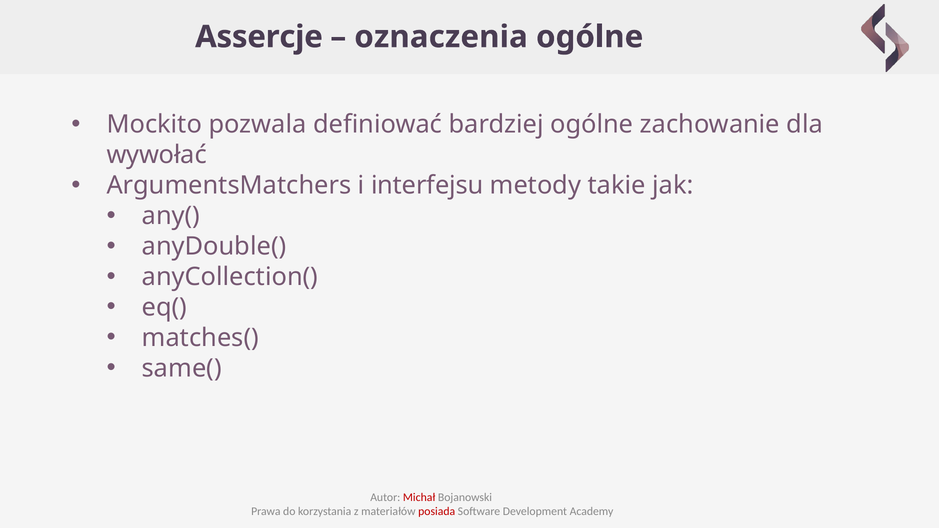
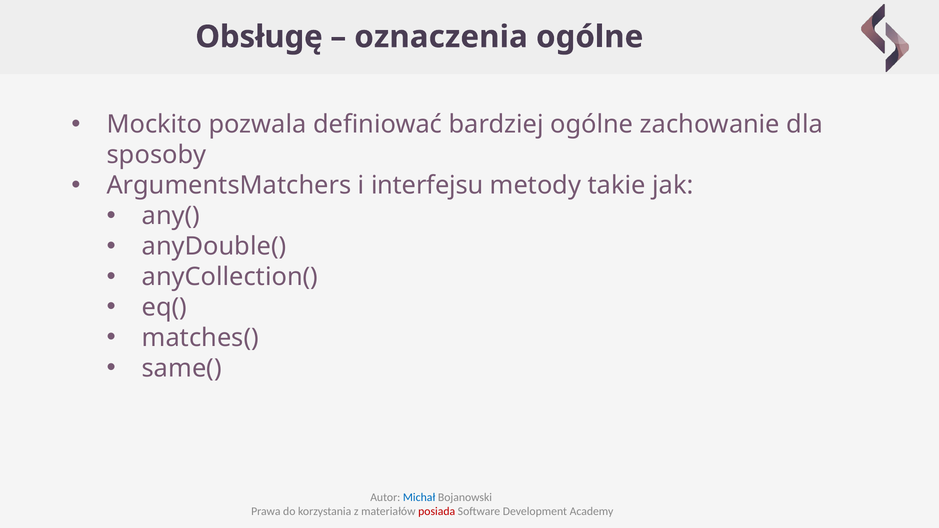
Assercje: Assercje -> Obsługę
wywołać: wywołać -> sposoby
Michał colour: red -> blue
